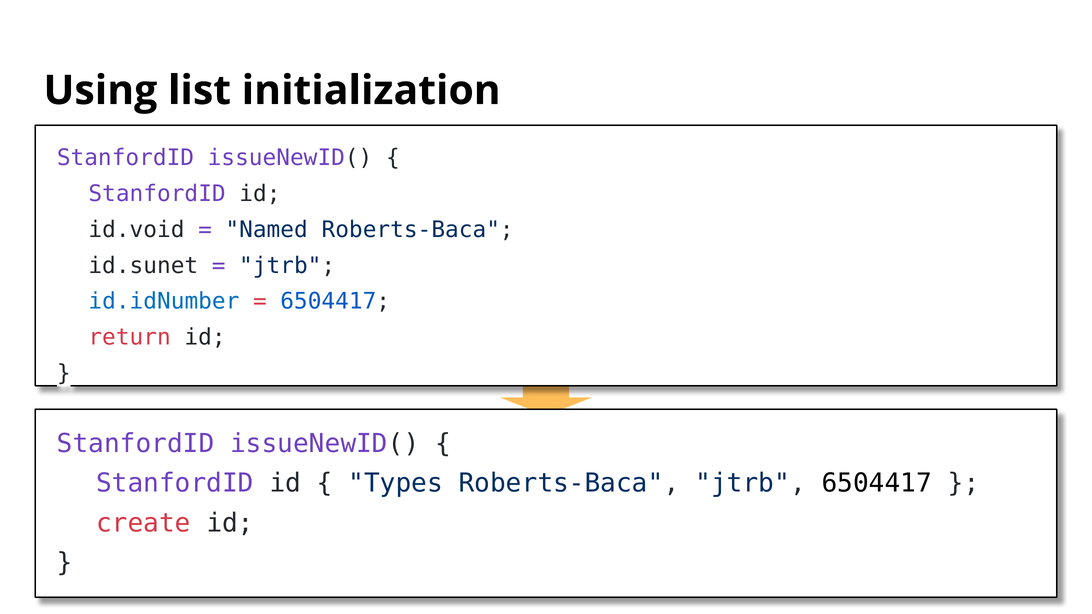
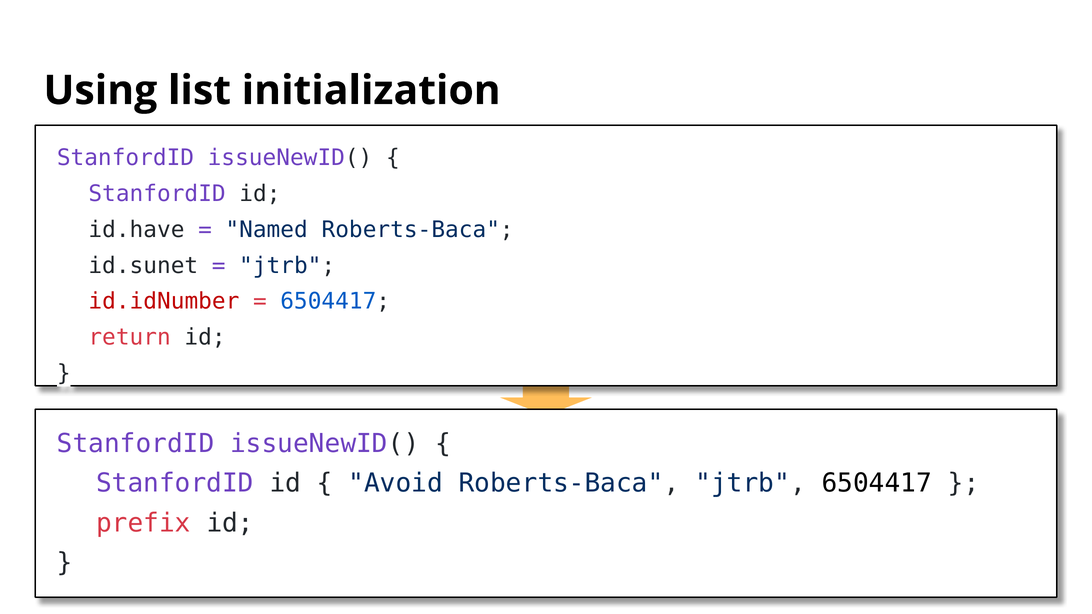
id.void: id.void -> id.have
id.idNumber colour: blue -> red
Types: Types -> Avoid
create: create -> prefix
